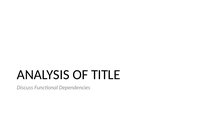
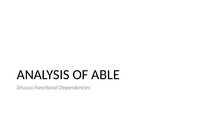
TITLE: TITLE -> ABLE
